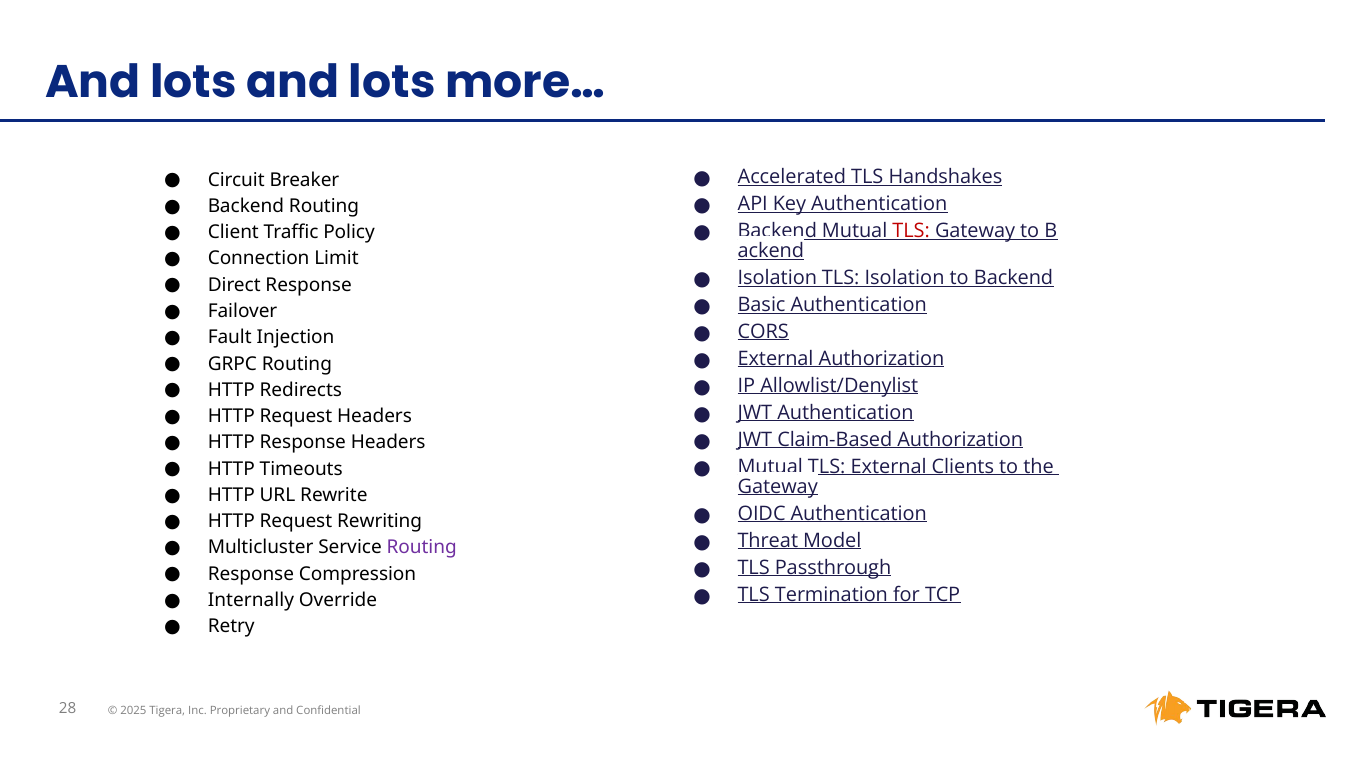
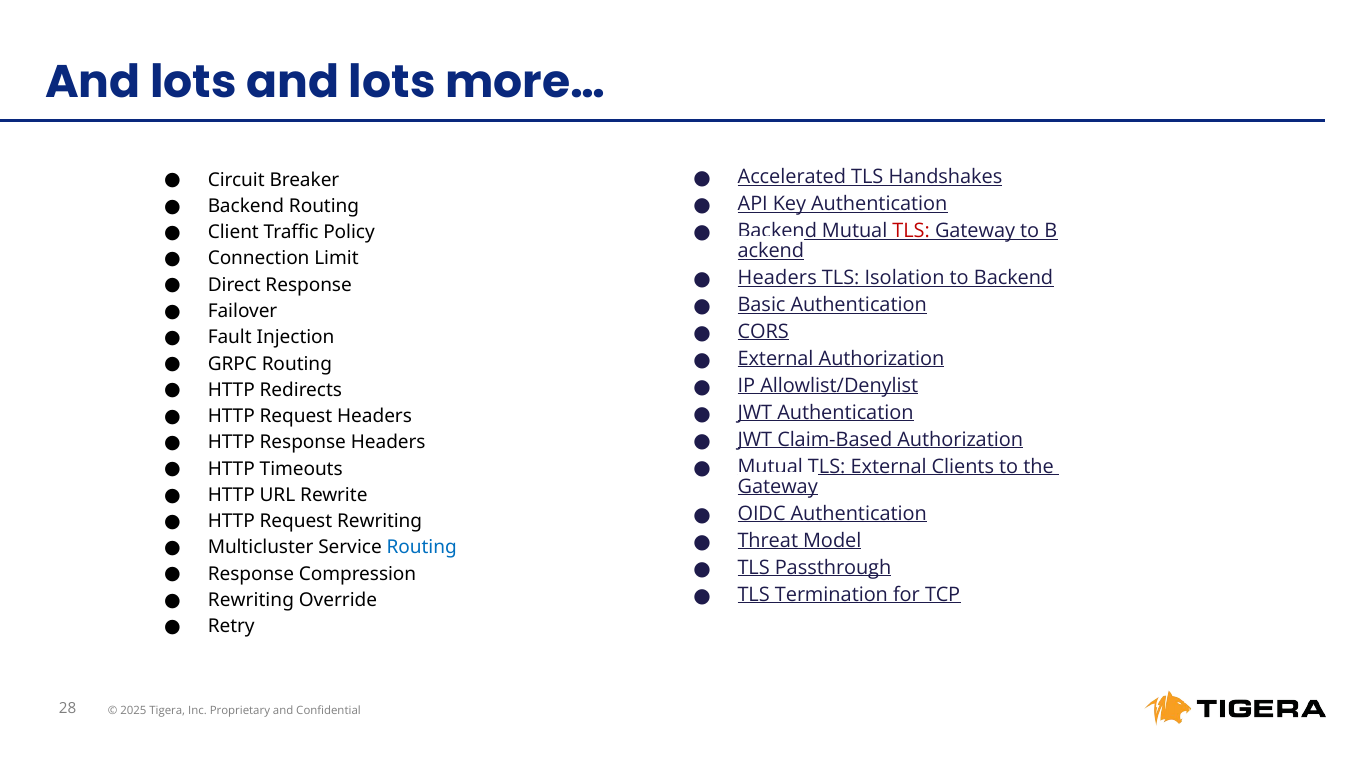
Isolation at (777, 278): Isolation -> Headers
Routing at (422, 548) colour: purple -> blue
Internally at (251, 600): Internally -> Rewriting
